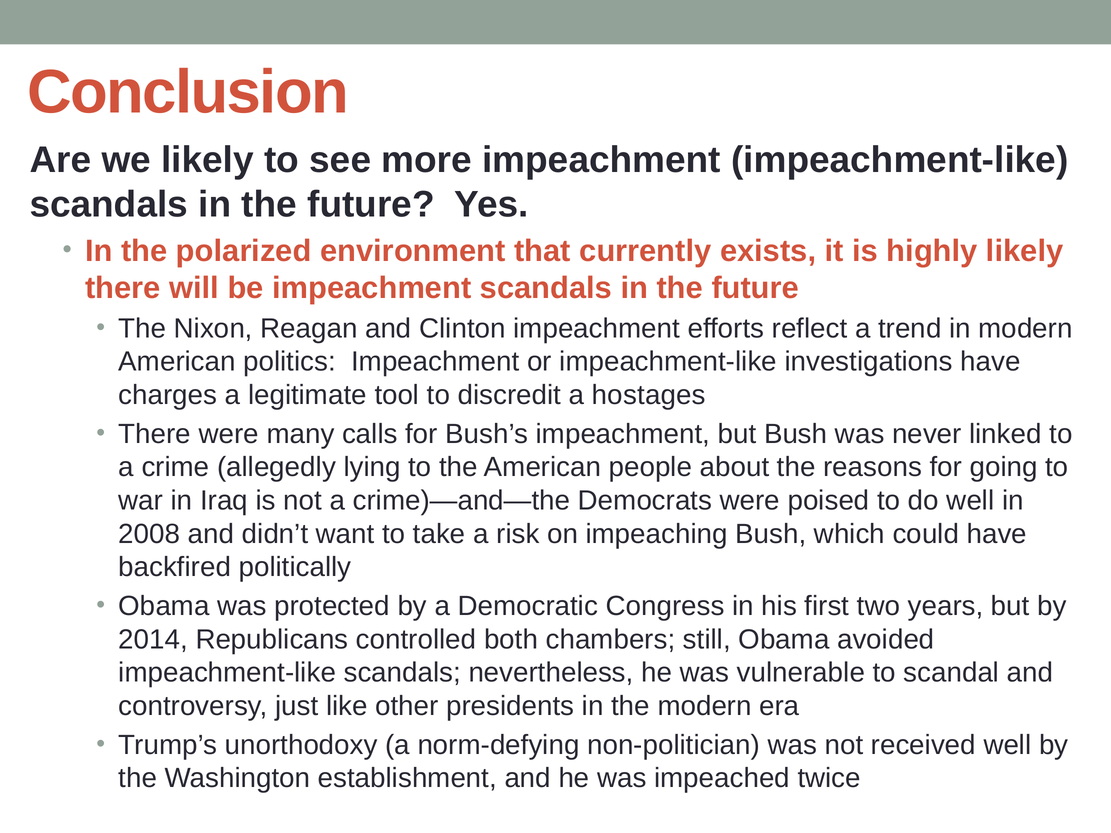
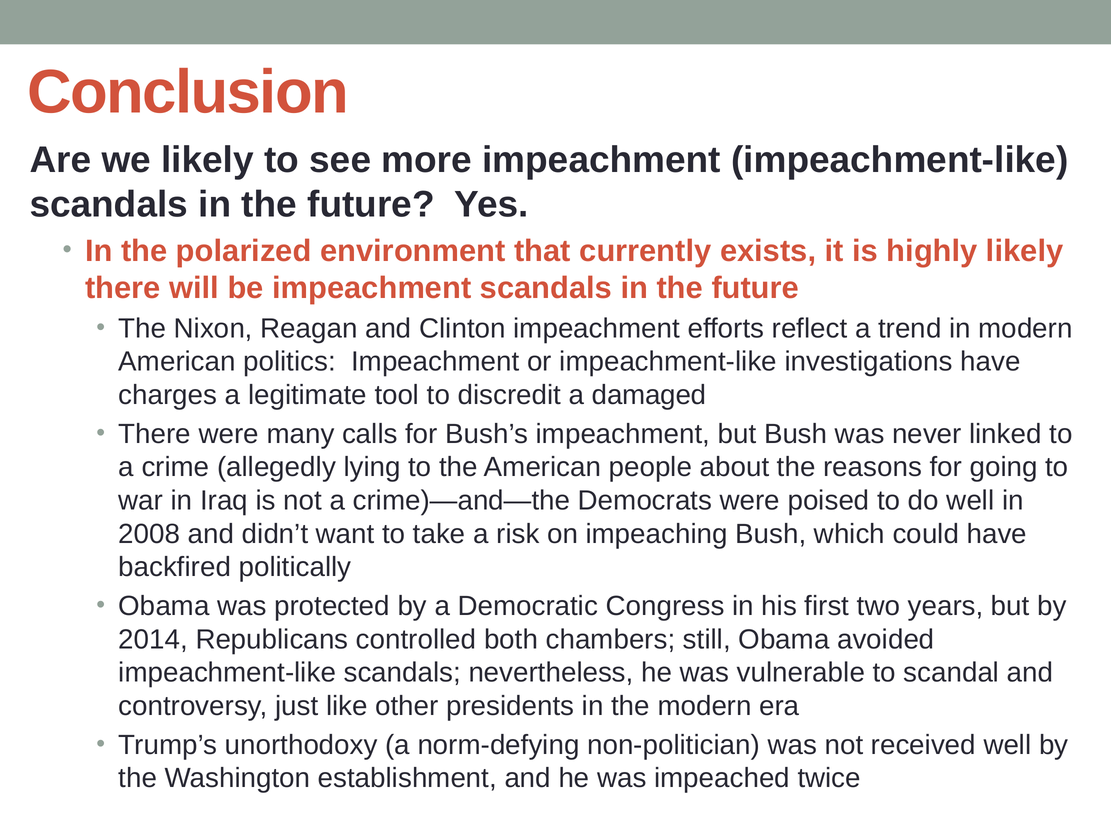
hostages: hostages -> damaged
